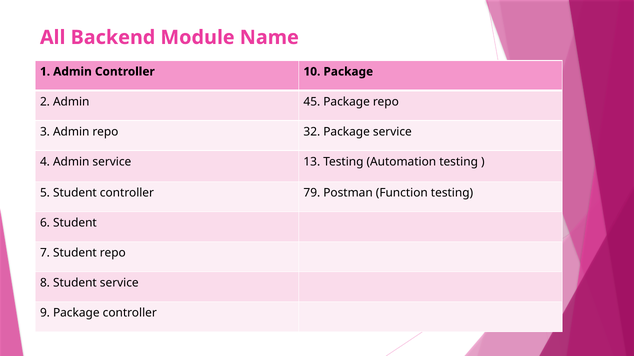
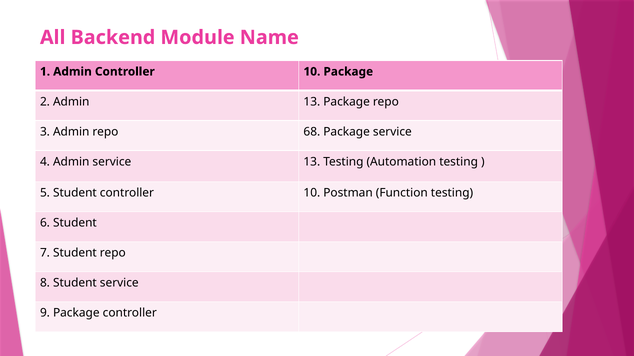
Admin 45: 45 -> 13
32: 32 -> 68
Student controller 79: 79 -> 10
